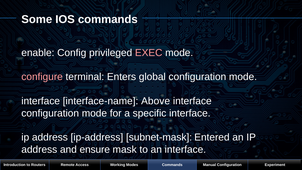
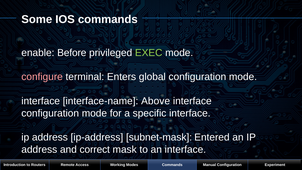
Config: Config -> Before
EXEC colour: pink -> light green
ensure: ensure -> correct
